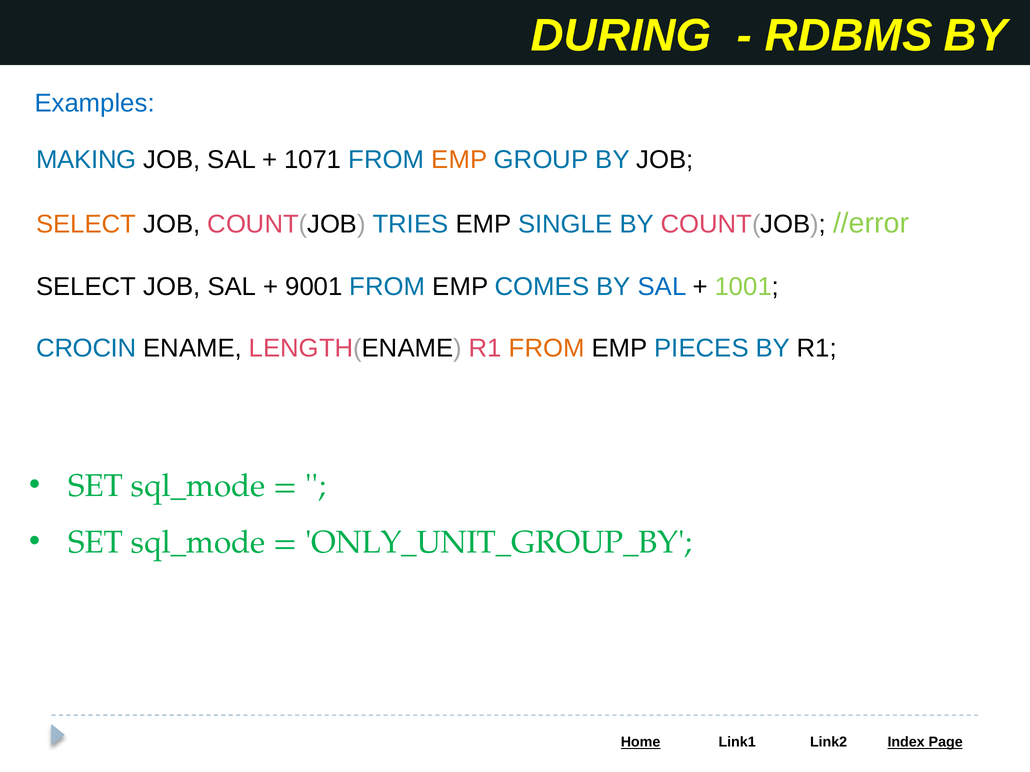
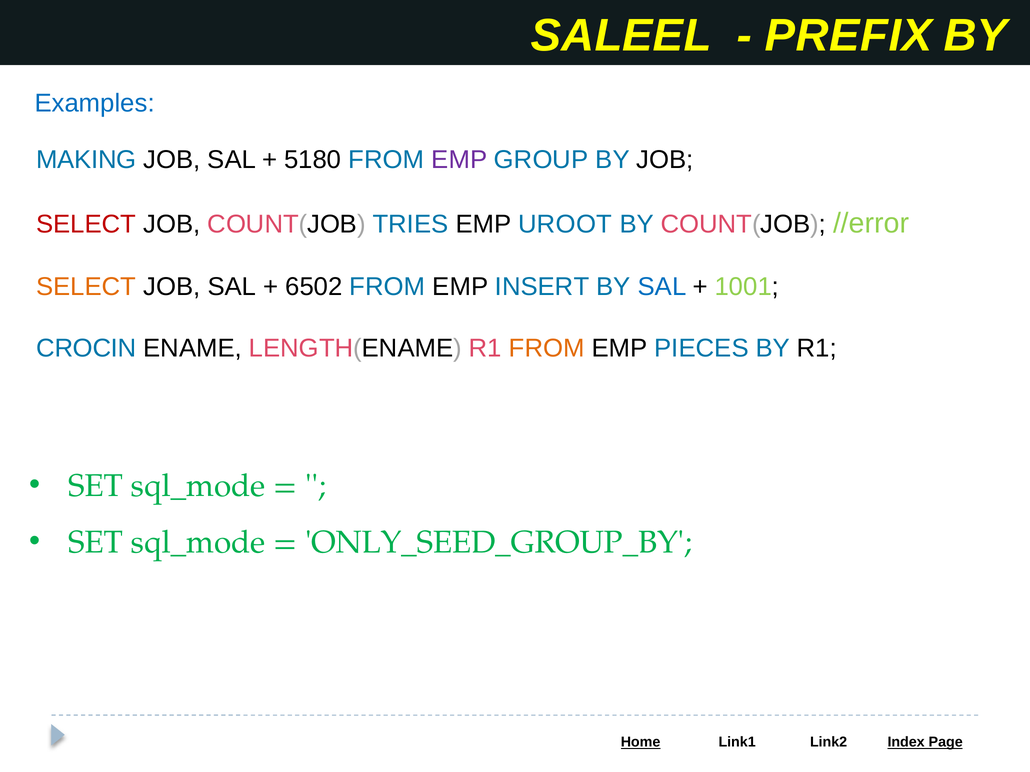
DURING: DURING -> SALEEL
RDBMS: RDBMS -> PREFIX
1071: 1071 -> 5180
EMP at (459, 160) colour: orange -> purple
SELECT at (86, 224) colour: orange -> red
SINGLE: SINGLE -> UROOT
SELECT at (86, 287) colour: black -> orange
9001: 9001 -> 6502
COMES: COMES -> INSERT
ONLY_UNIT_GROUP_BY: ONLY_UNIT_GROUP_BY -> ONLY_SEED_GROUP_BY
